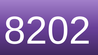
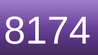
8202: 8202 -> 8174
